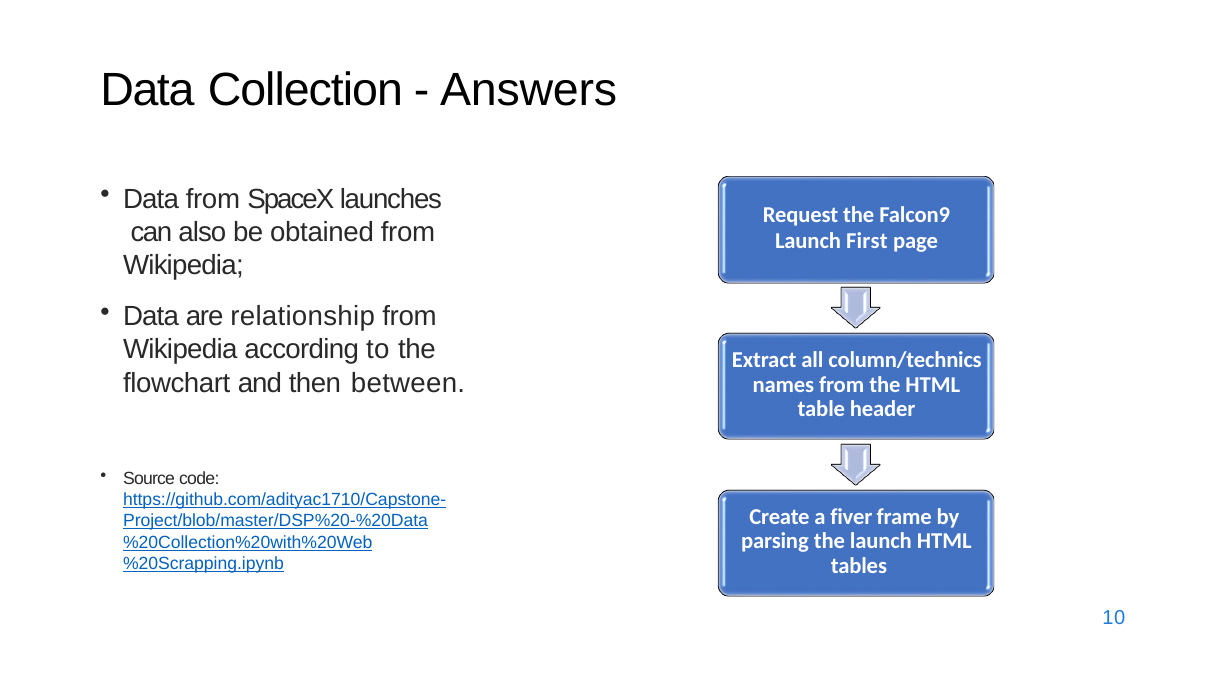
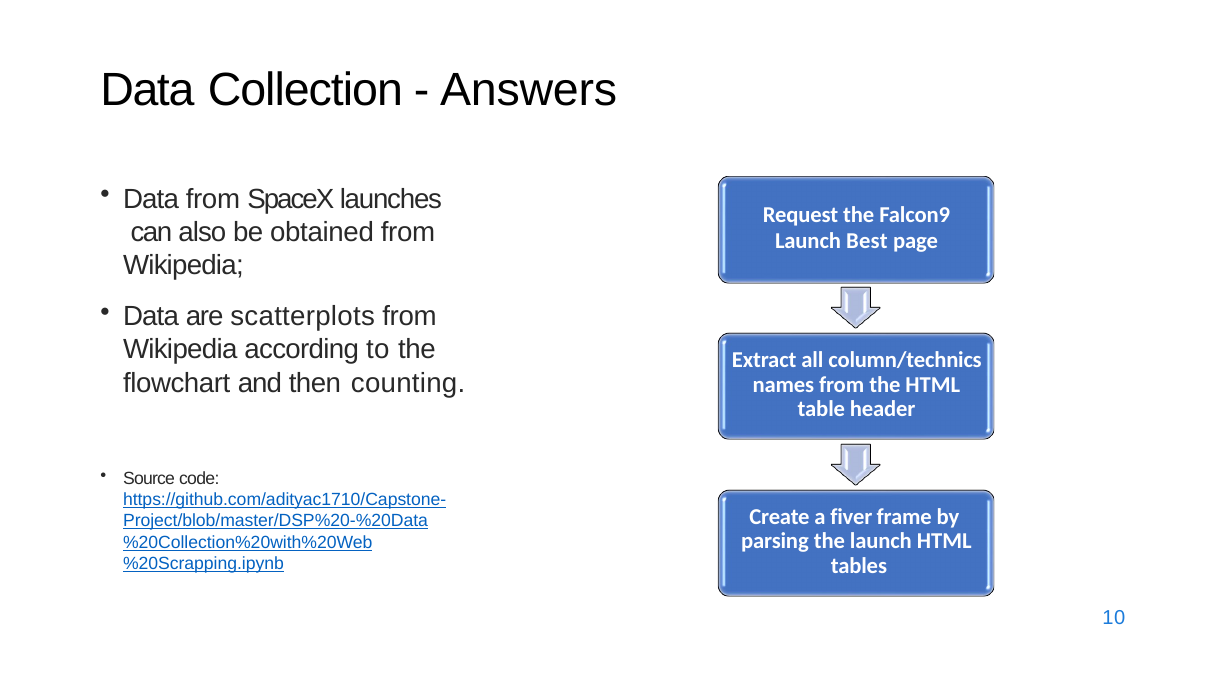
First: First -> Best
relationship: relationship -> scatterplots
between: between -> counting
